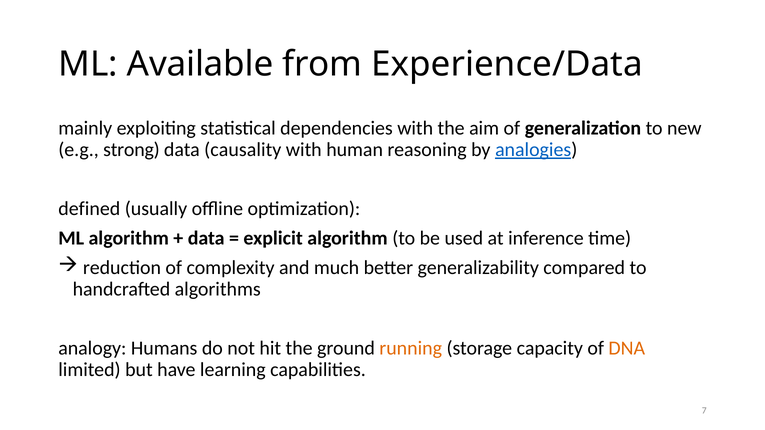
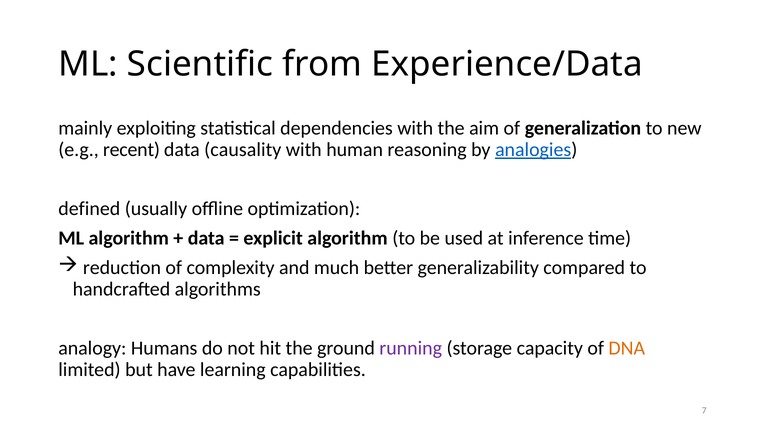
Available: Available -> Scientific
strong: strong -> recent
running colour: orange -> purple
